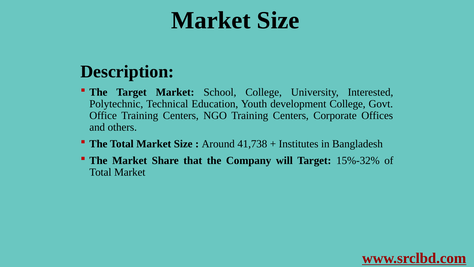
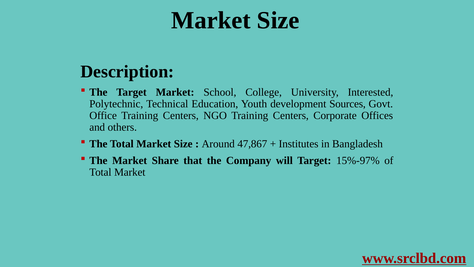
development College: College -> Sources
41,738: 41,738 -> 47,867
15%-32%: 15%-32% -> 15%-97%
